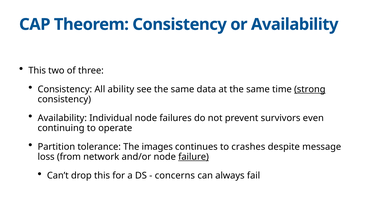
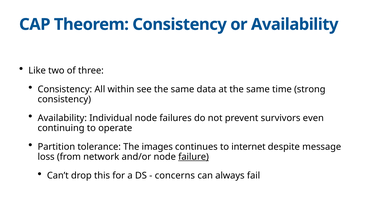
This at (37, 70): This -> Like
ability: ability -> within
strong underline: present -> none
crashes: crashes -> internet
